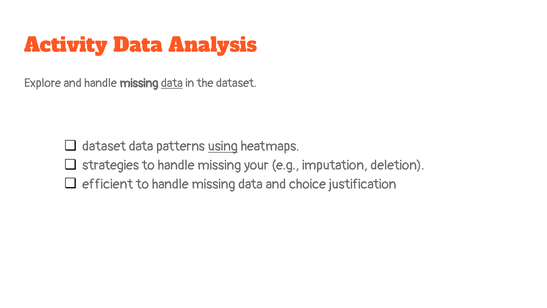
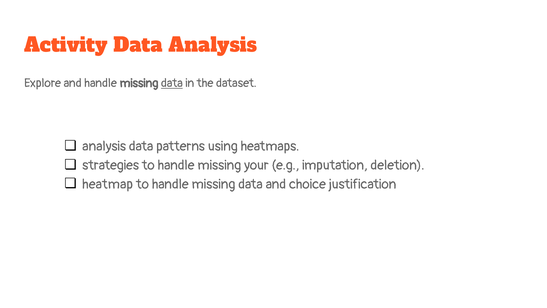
dataset at (104, 146): dataset -> analysis
using underline: present -> none
efficient: efficient -> heatmap
